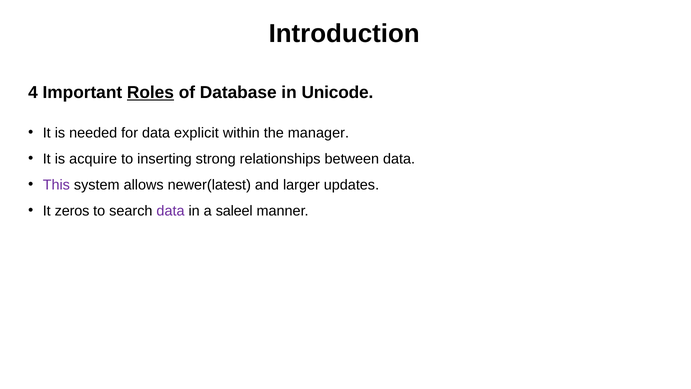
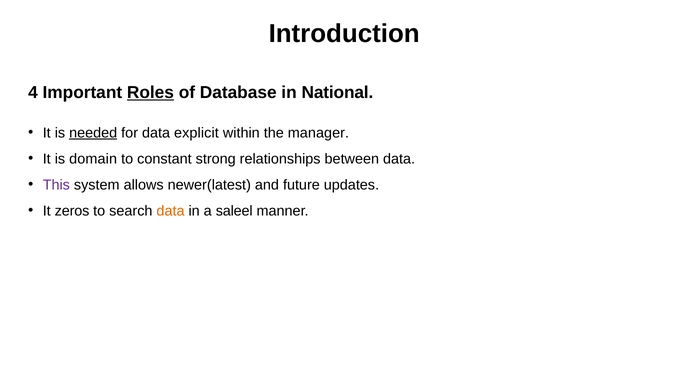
Unicode: Unicode -> National
needed underline: none -> present
acquire: acquire -> domain
inserting: inserting -> constant
larger: larger -> future
data at (171, 211) colour: purple -> orange
